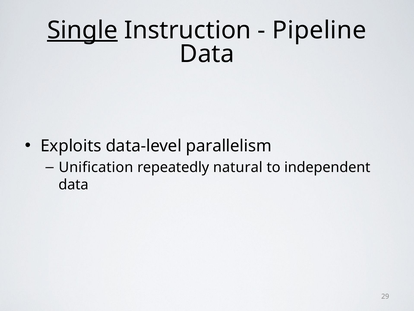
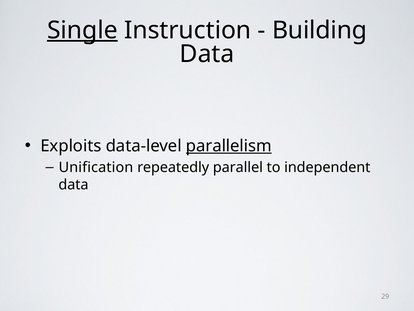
Pipeline: Pipeline -> Building
parallelism underline: none -> present
natural: natural -> parallel
